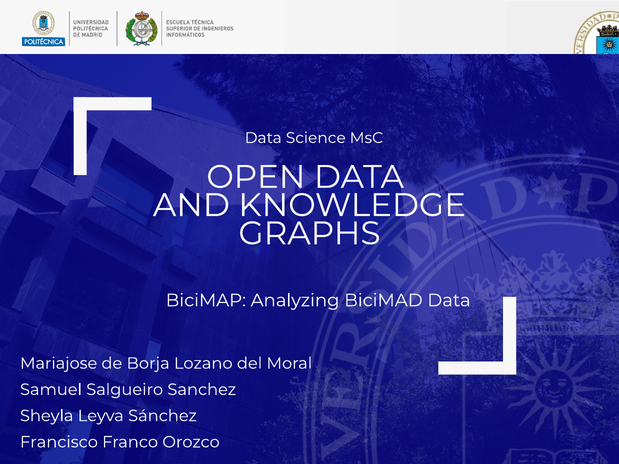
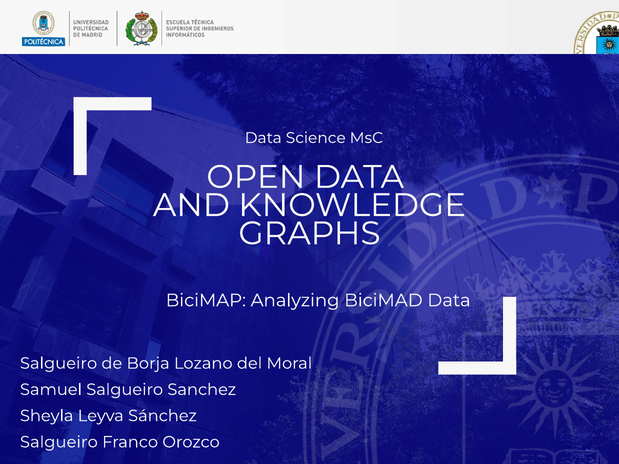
Mariajose at (59, 364): Mariajose -> Salgueiro
Francisco at (59, 442): Francisco -> Salgueiro
